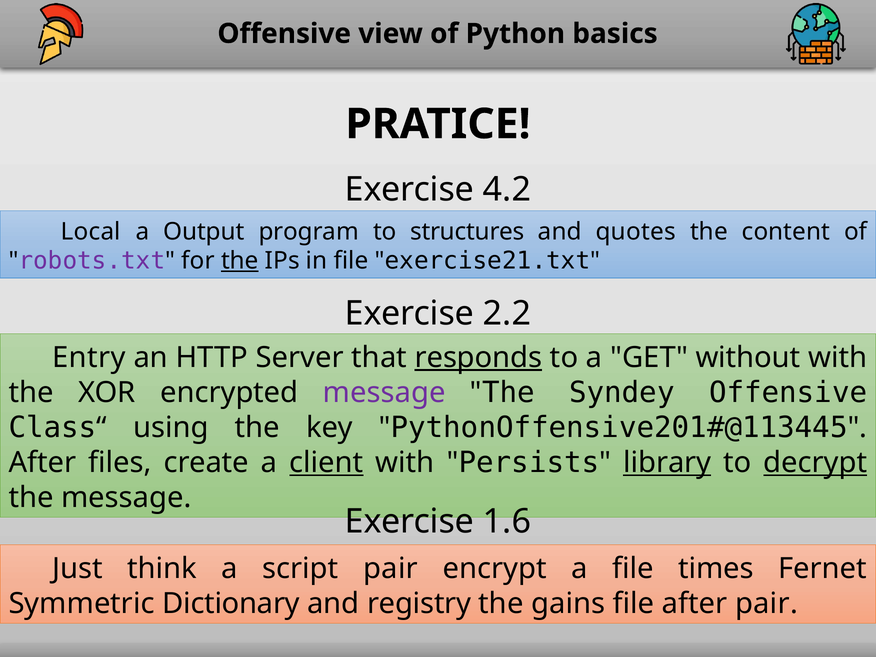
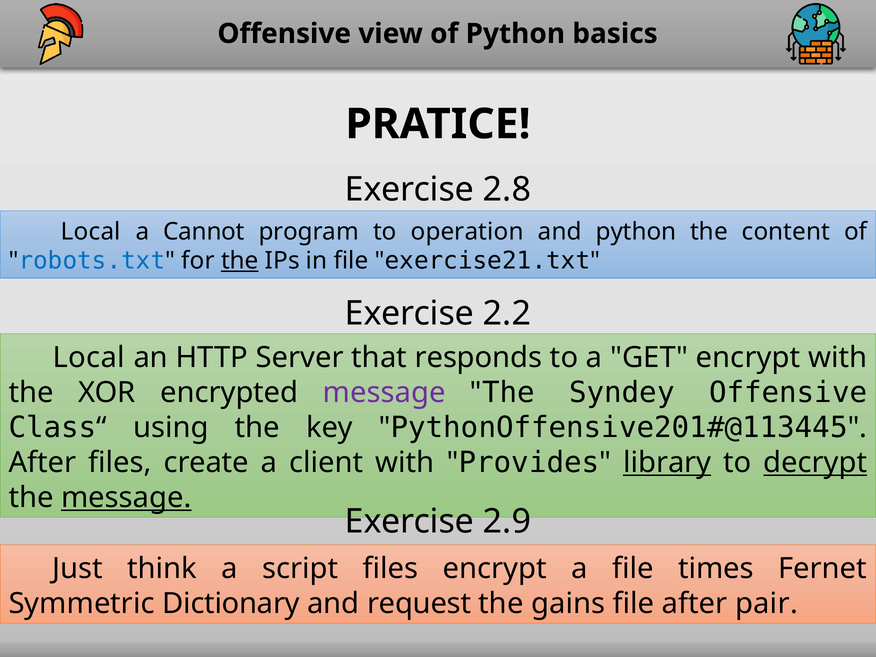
4.2: 4.2 -> 2.8
Output: Output -> Cannot
structures: structures -> operation
and quotes: quotes -> python
robots.txt colour: purple -> blue
Entry at (89, 358): Entry -> Local
responds underline: present -> none
GET without: without -> encrypt
client underline: present -> none
Persists: Persists -> Provides
message at (126, 498) underline: none -> present
1.6: 1.6 -> 2.9
script pair: pair -> files
registry: registry -> request
